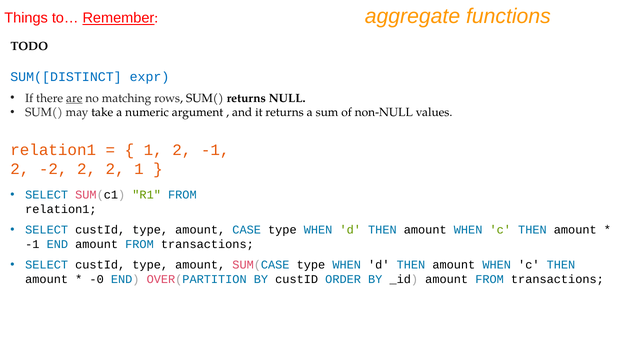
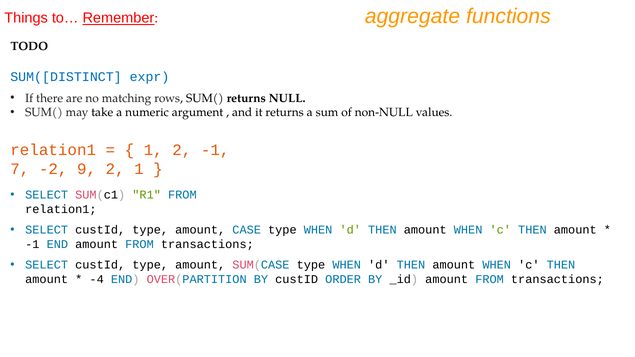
are underline: present -> none
2 at (20, 169): 2 -> 7
-2 2: 2 -> 9
-0: -0 -> -4
